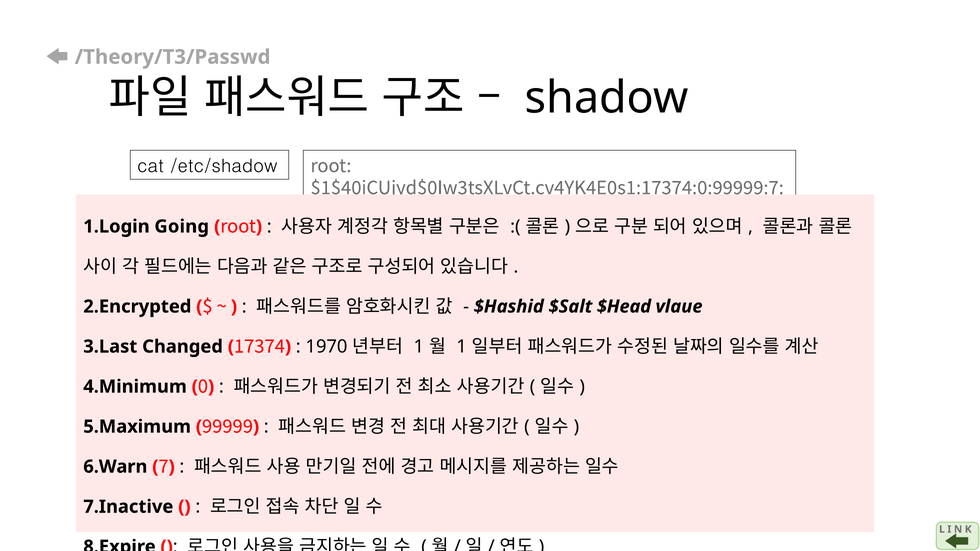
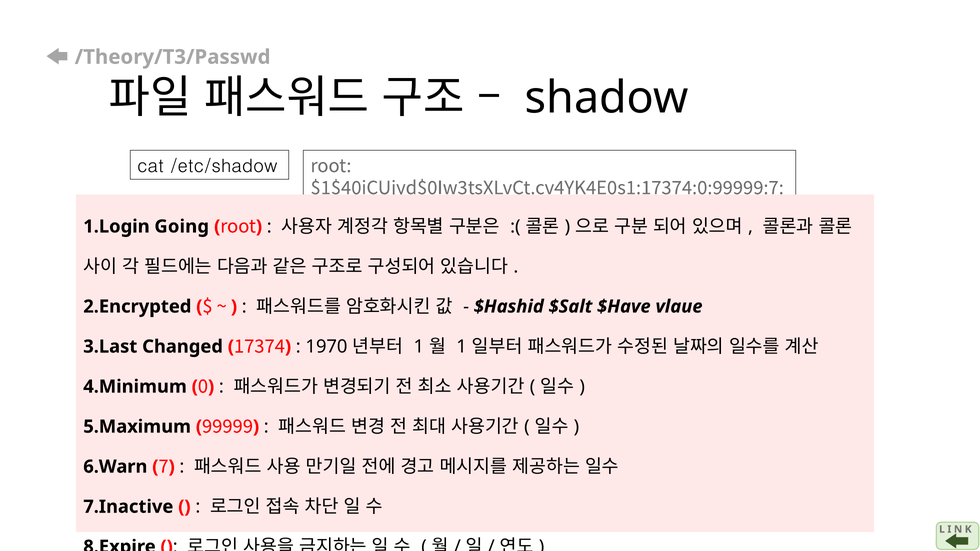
$Head: $Head -> $Have
